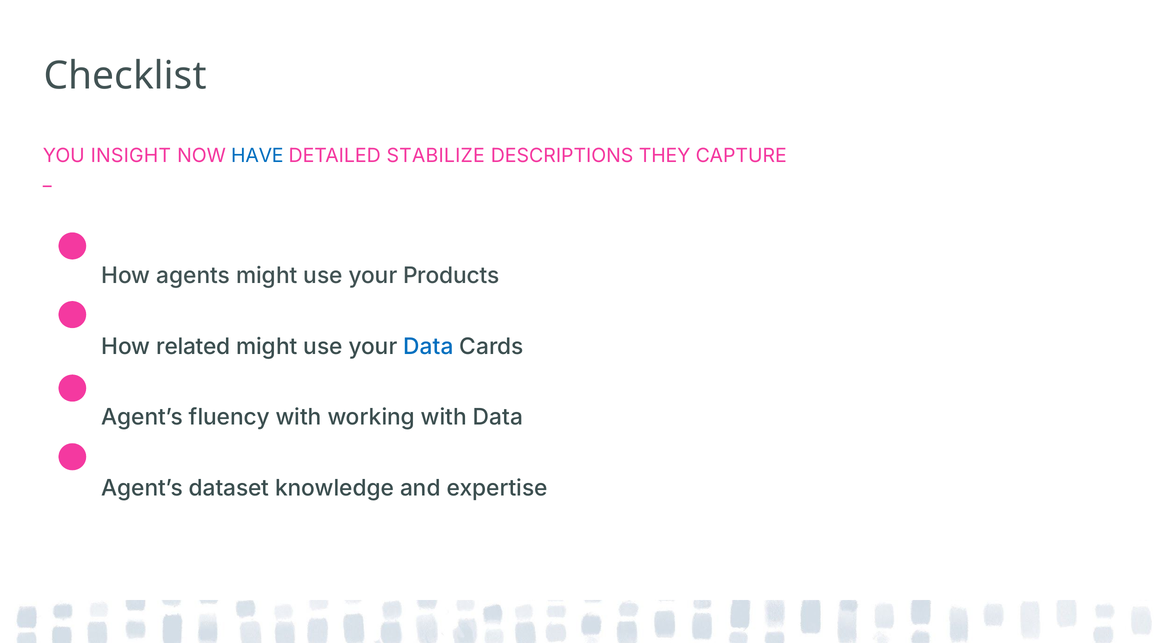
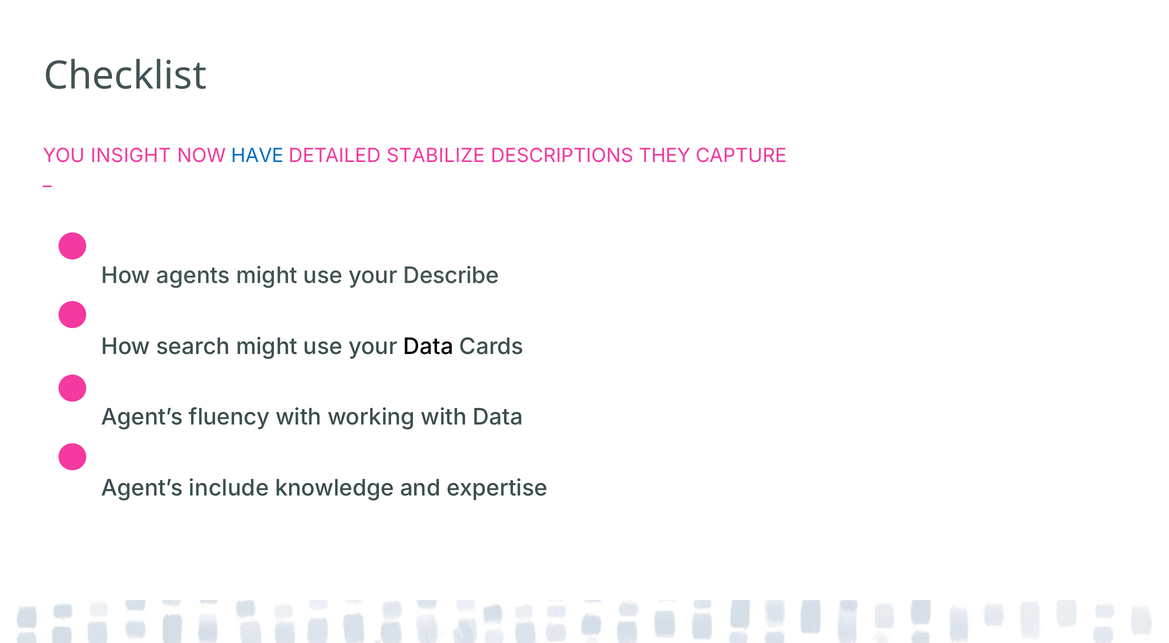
Products: Products -> Describe
related: related -> search
Data at (428, 346) colour: blue -> black
dataset: dataset -> include
